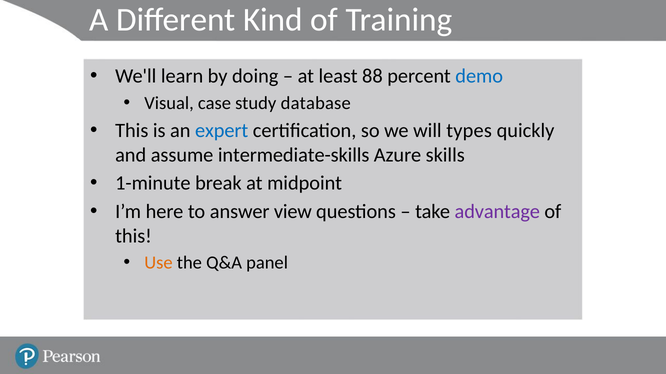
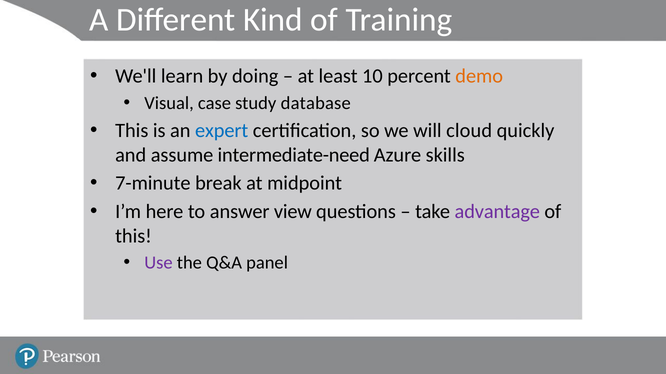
88: 88 -> 10
demo colour: blue -> orange
types: types -> cloud
intermediate-skills: intermediate-skills -> intermediate-need
1-minute: 1-minute -> 7-minute
Use colour: orange -> purple
